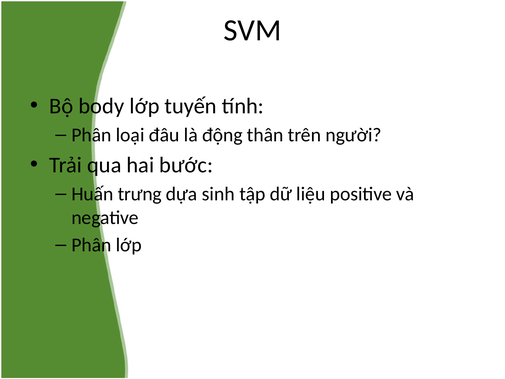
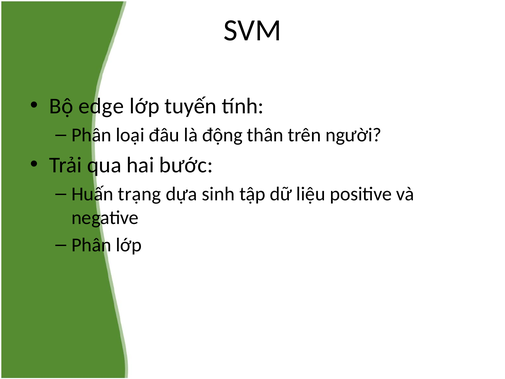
body: body -> edge
trưng: trưng -> trạng
